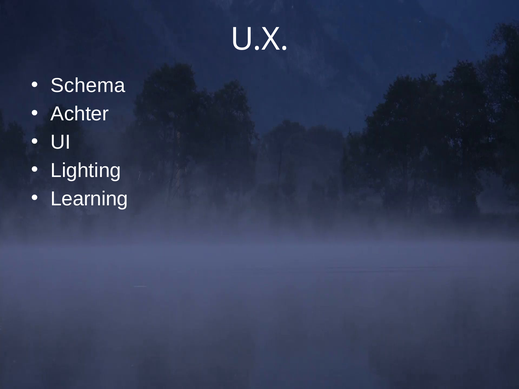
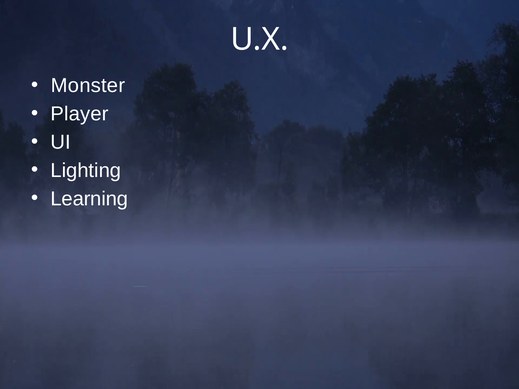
Schema: Schema -> Monster
Achter: Achter -> Player
